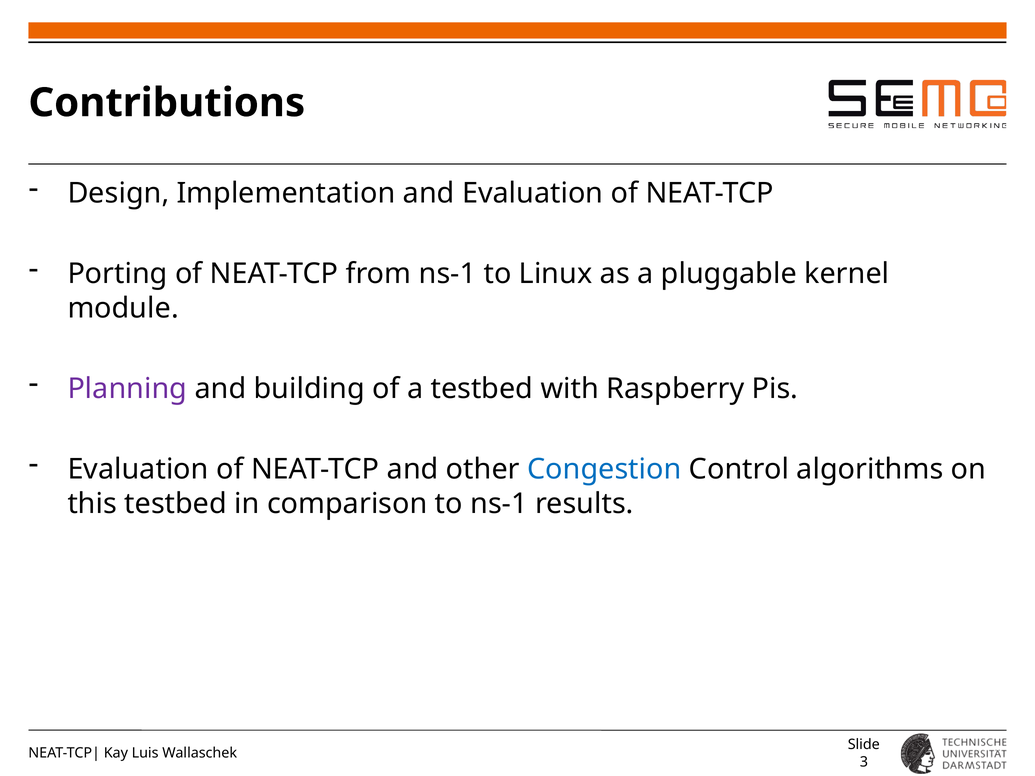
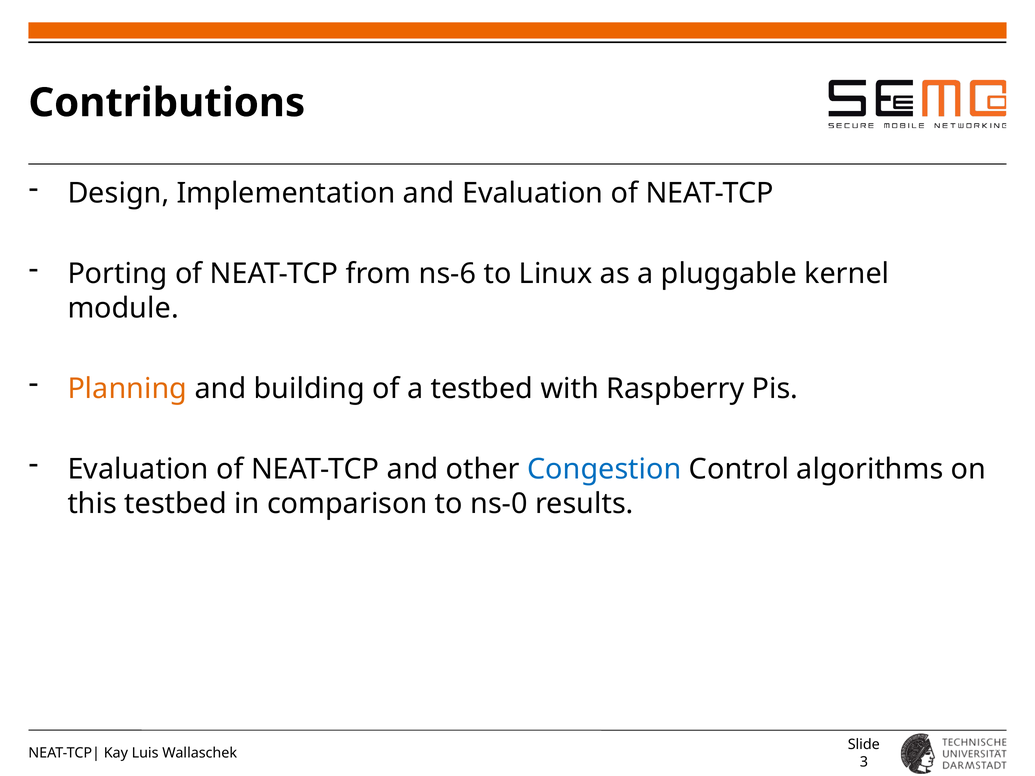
from ns-1: ns-1 -> ns-6
Planning colour: purple -> orange
to ns-1: ns-1 -> ns-0
